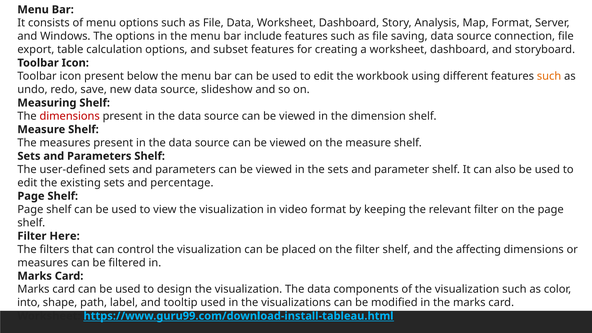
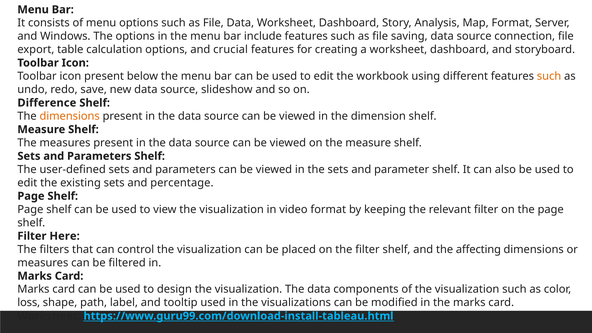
subset: subset -> crucial
Measuring: Measuring -> Difference
dimensions at (70, 116) colour: red -> orange
into: into -> loss
